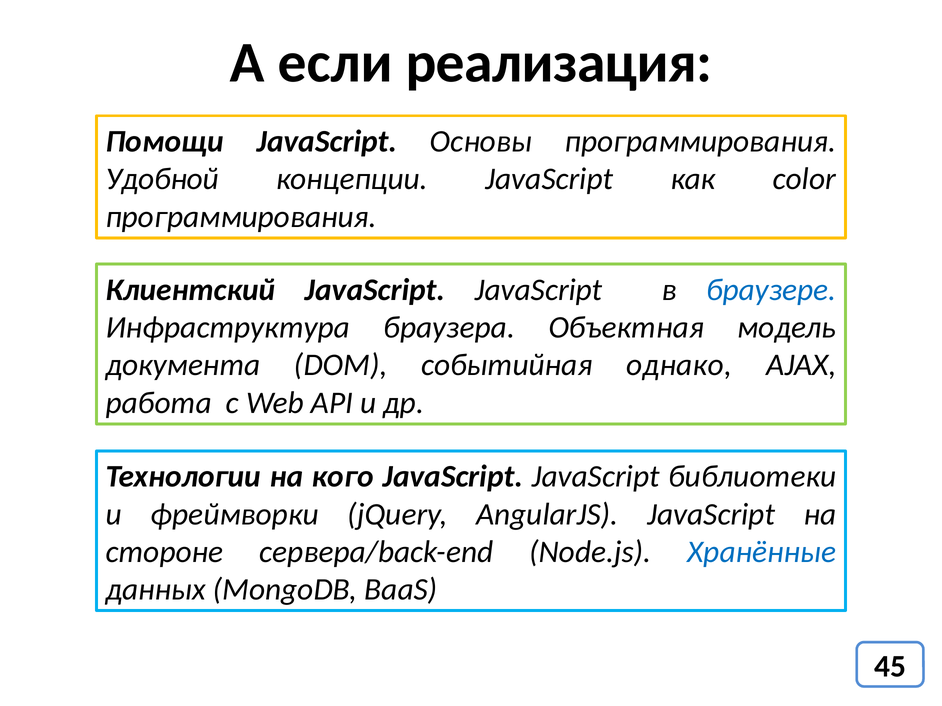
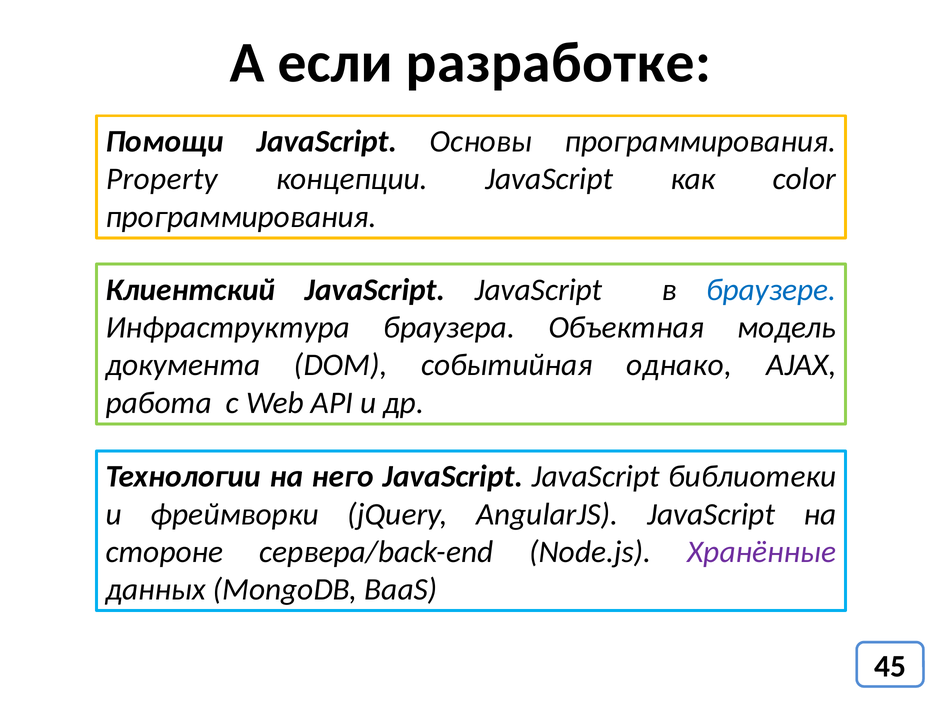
реализация: реализация -> разработке
Удобной: Удобной -> Property
кого: кого -> него
Хранённые colour: blue -> purple
